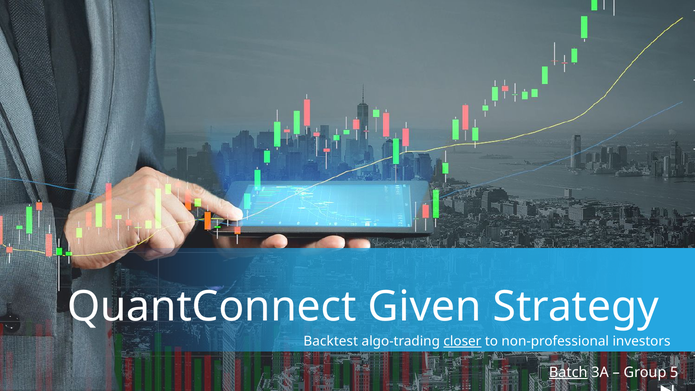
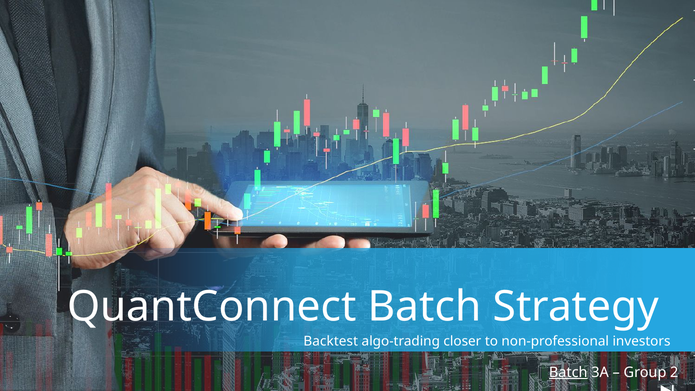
QuantConnect Given: Given -> Batch
closer underline: present -> none
5: 5 -> 2
